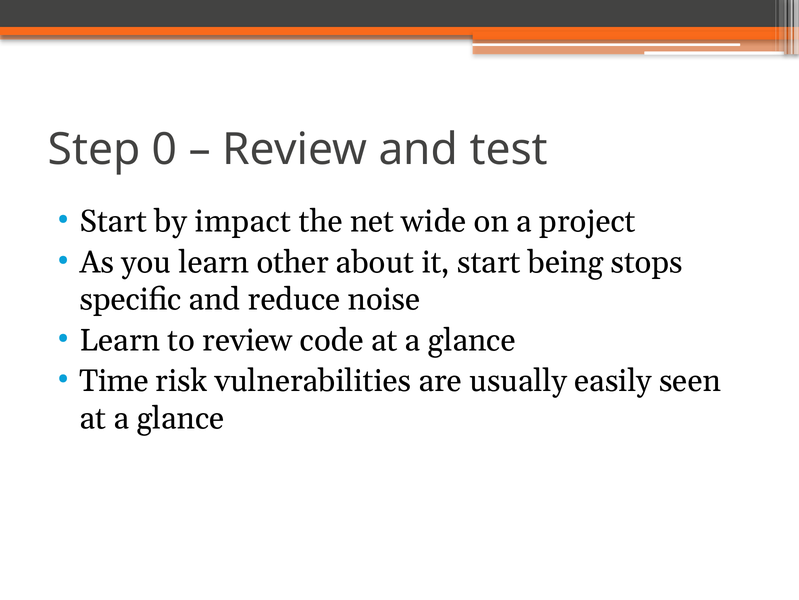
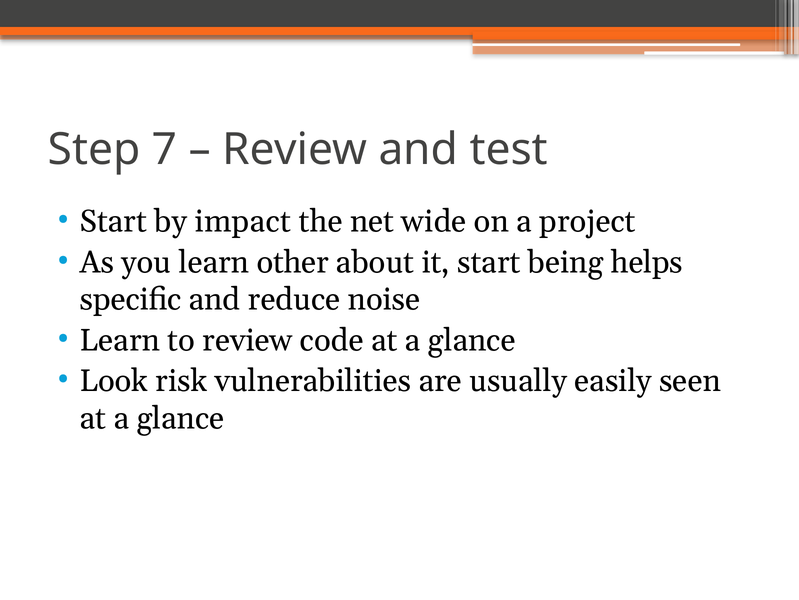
0: 0 -> 7
stops: stops -> helps
Time: Time -> Look
